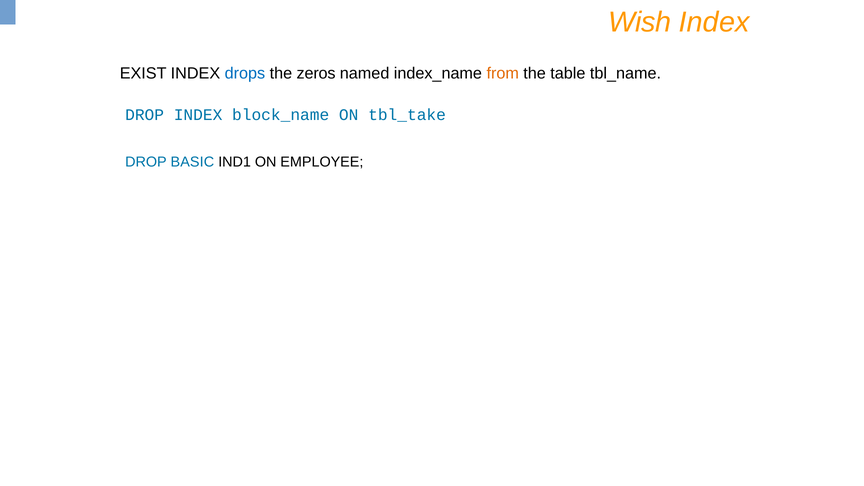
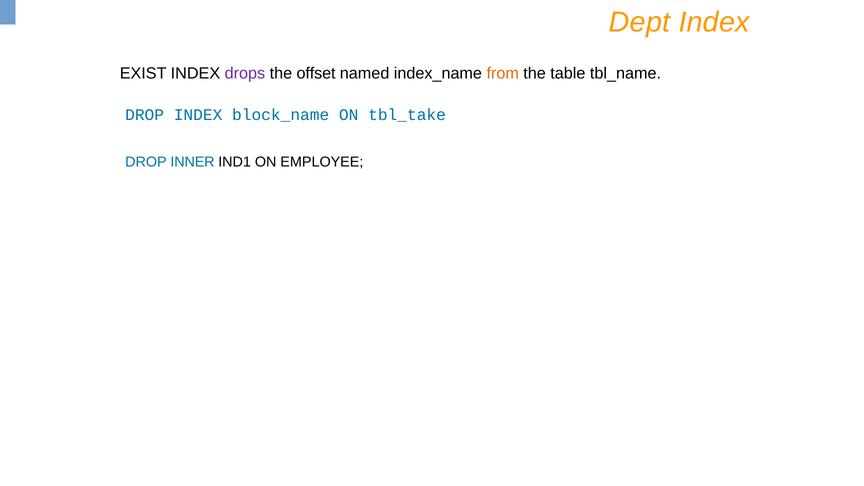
Wish: Wish -> Dept
drops colour: blue -> purple
zeros: zeros -> offset
BASIC: BASIC -> INNER
